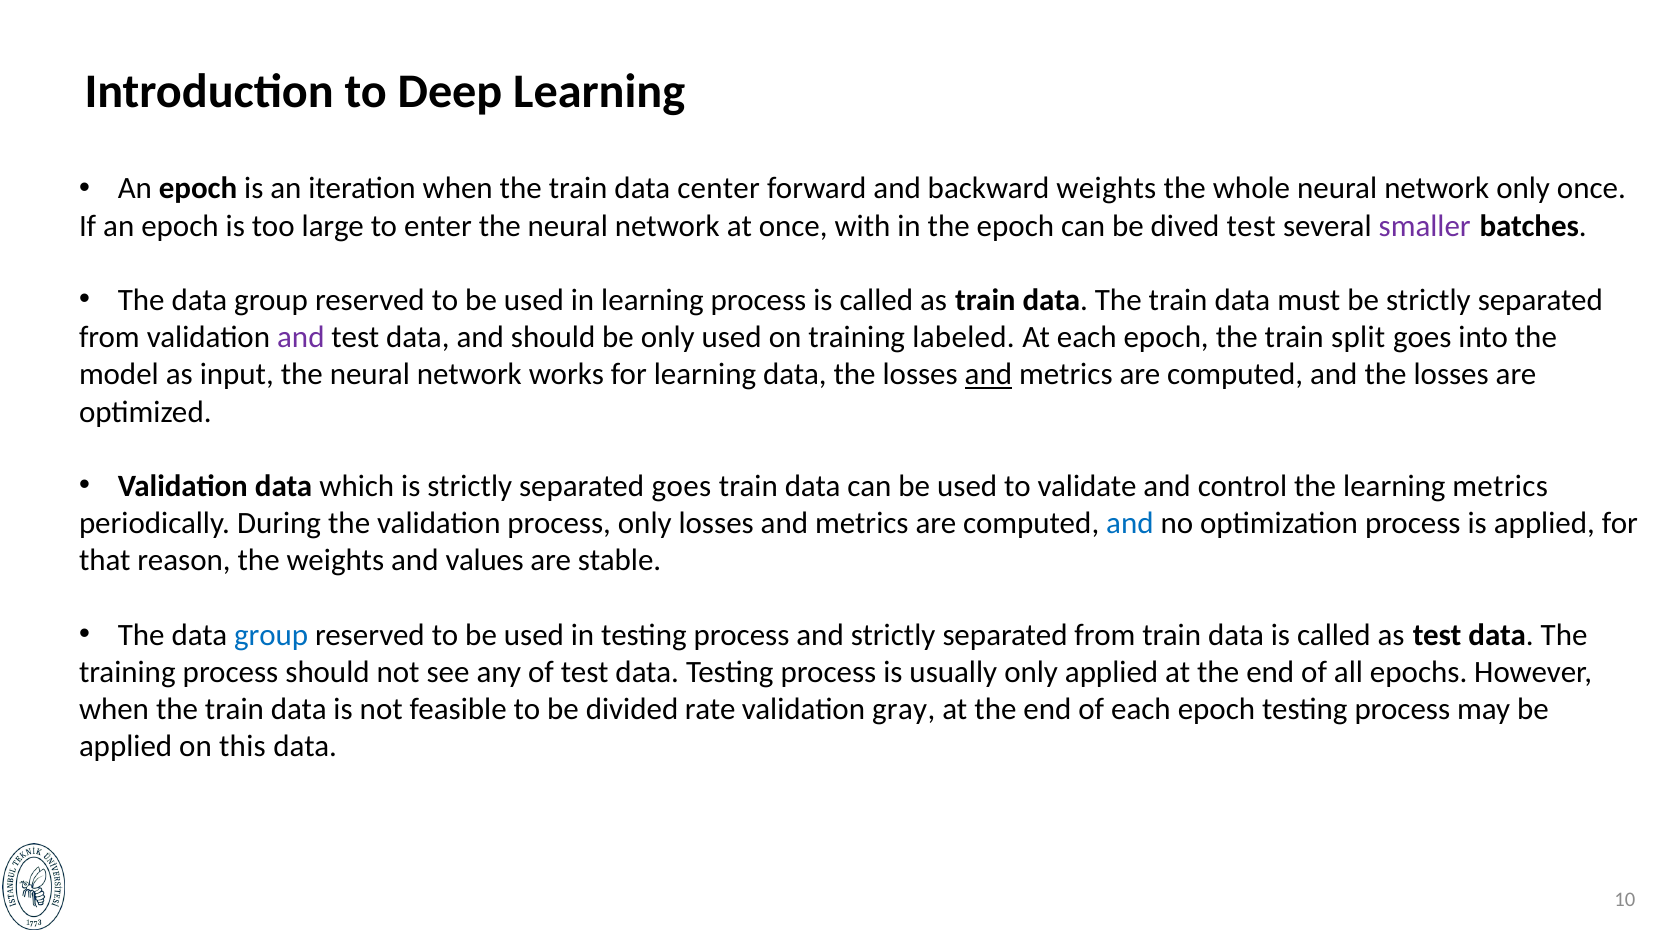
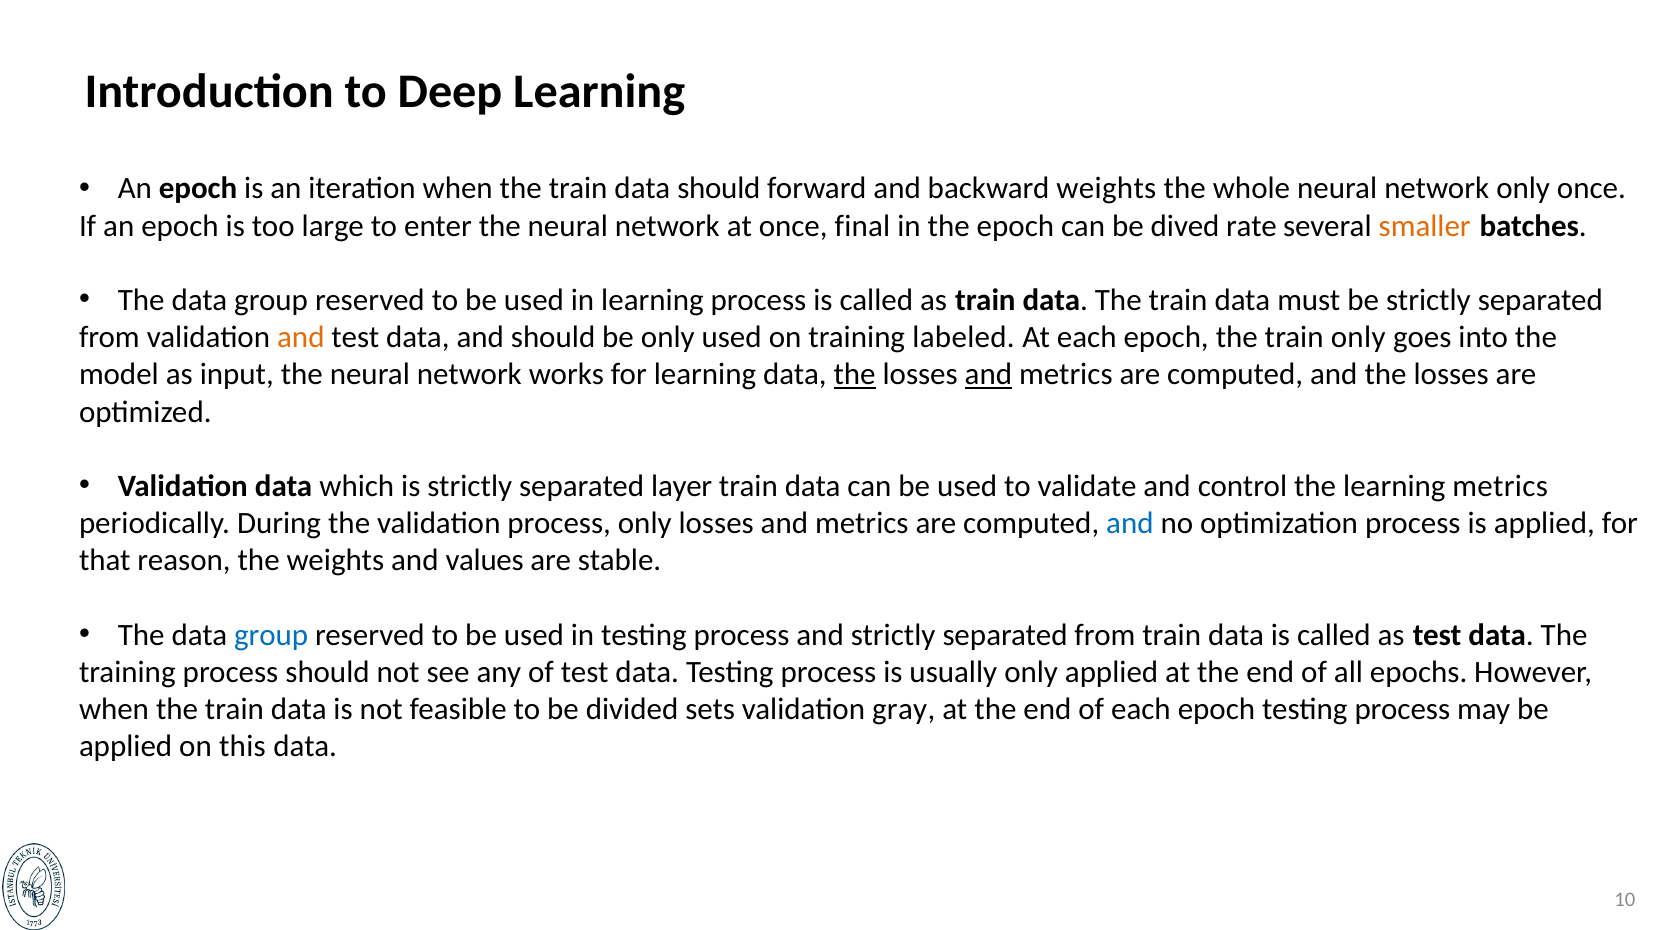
data center: center -> should
with: with -> final
dived test: test -> rate
smaller colour: purple -> orange
and at (301, 338) colour: purple -> orange
train split: split -> only
the at (855, 375) underline: none -> present
separated goes: goes -> layer
rate: rate -> sets
